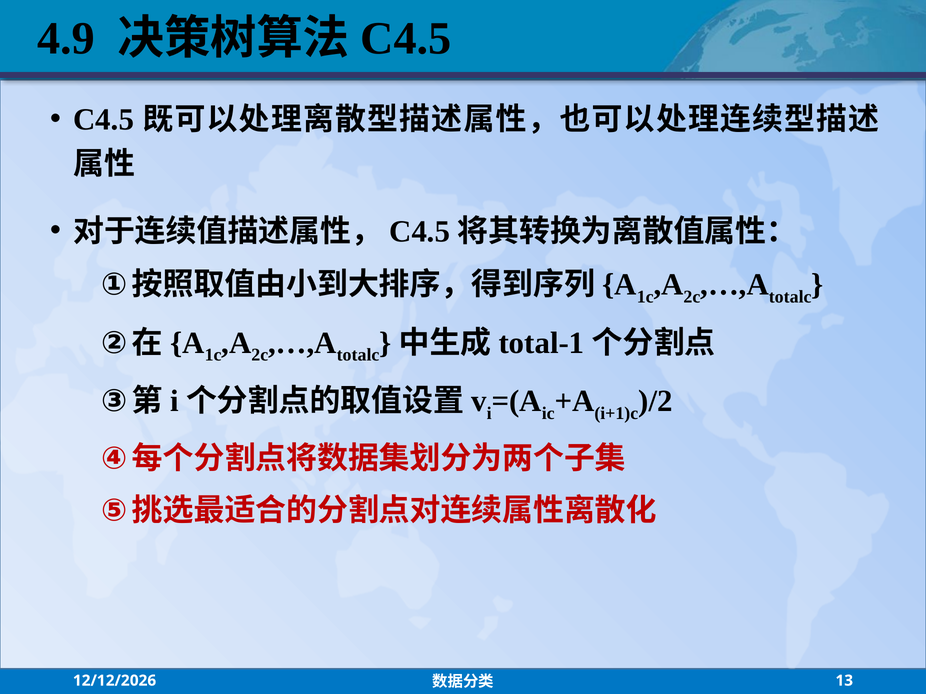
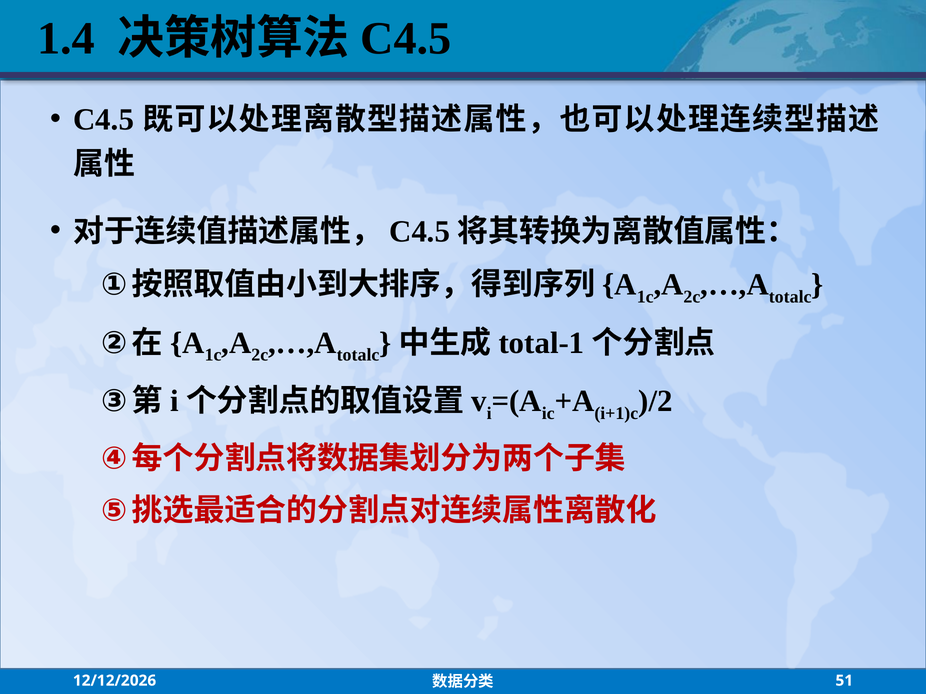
4.9: 4.9 -> 1.4
13: 13 -> 51
